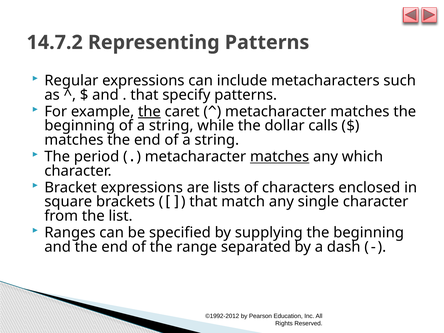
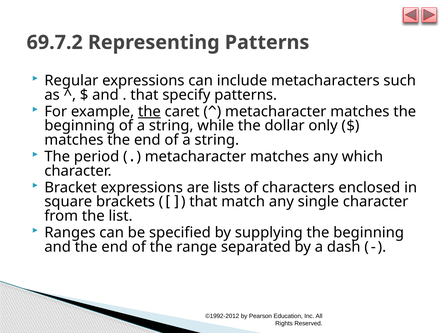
14.7.2: 14.7.2 -> 69.7.2
calls: calls -> only
matches at (280, 157) underline: present -> none
